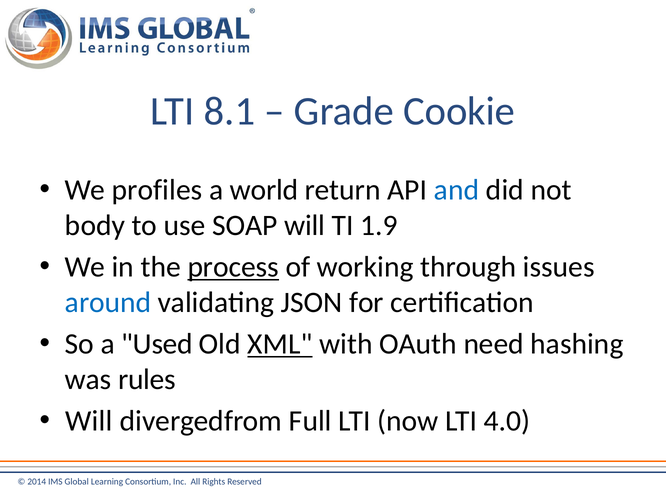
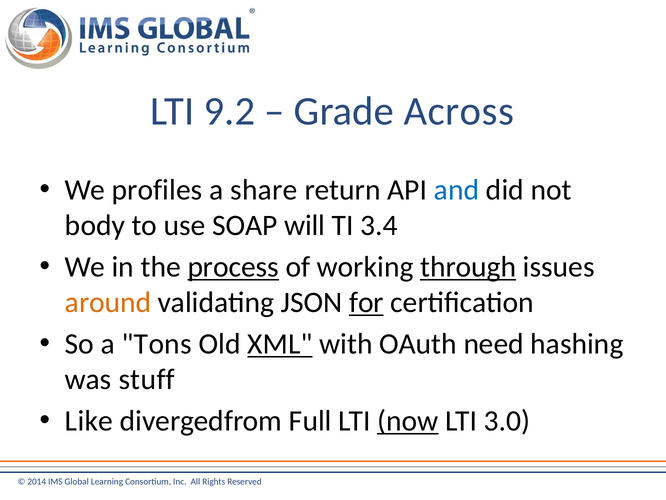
8.1: 8.1 -> 9.2
Cookie: Cookie -> Across
world: world -> share
1.9: 1.9 -> 3.4
through underline: none -> present
around colour: blue -> orange
for underline: none -> present
Used: Used -> Tons
rules: rules -> stuff
Will at (89, 421): Will -> Like
now underline: none -> present
4.0: 4.0 -> 3.0
